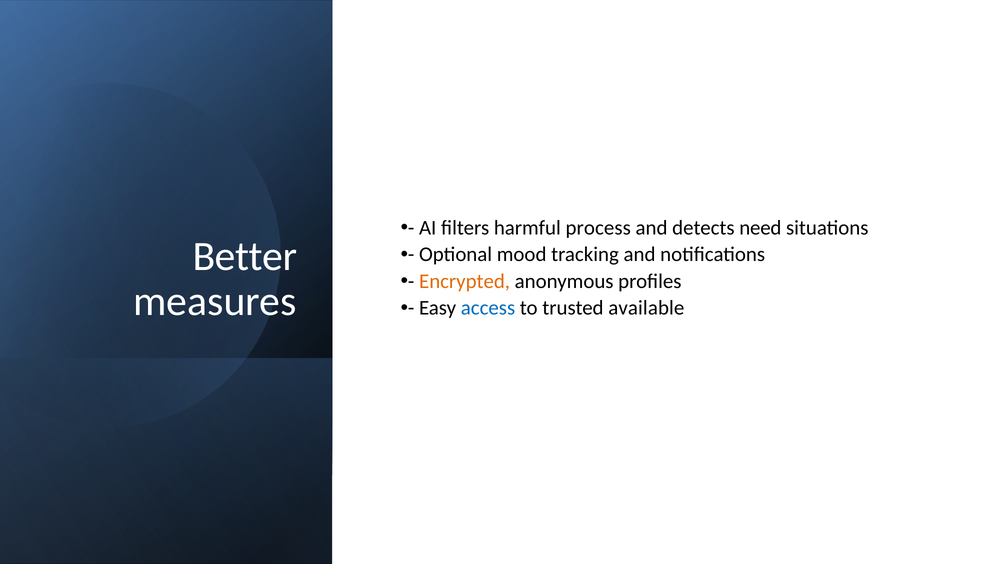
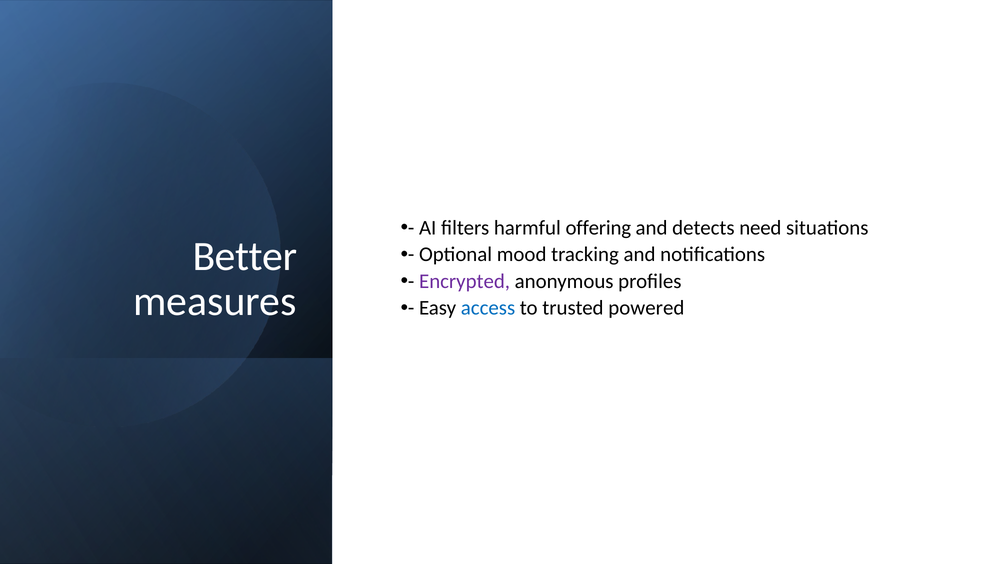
process: process -> offering
Encrypted colour: orange -> purple
available: available -> powered
